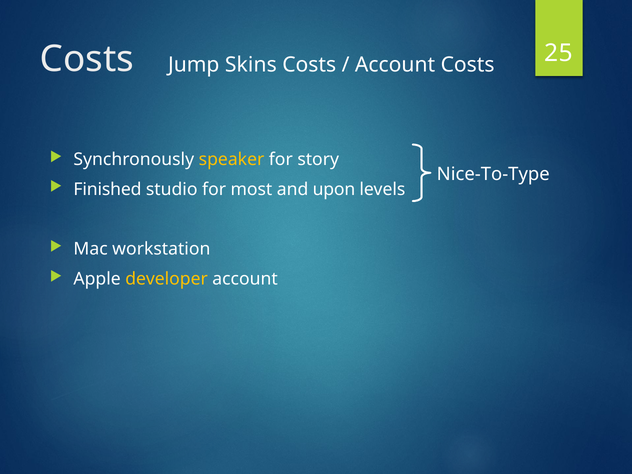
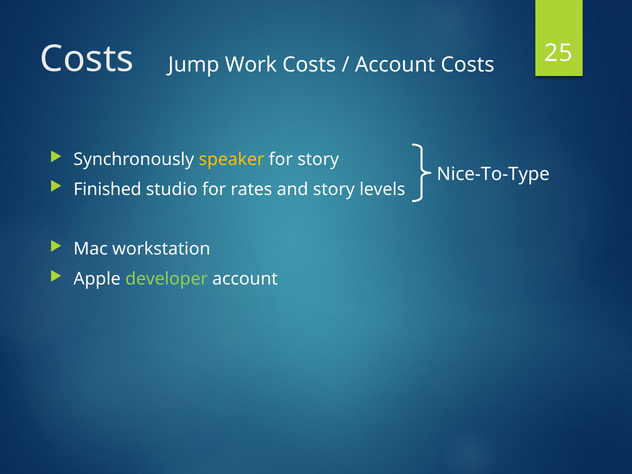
Skins: Skins -> Work
most: most -> rates
and upon: upon -> story
developer colour: yellow -> light green
